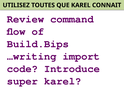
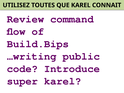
import: import -> public
